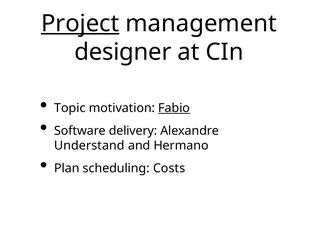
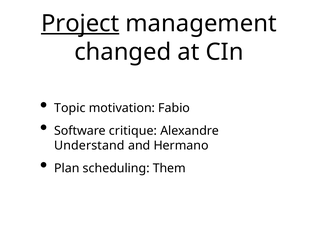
designer: designer -> changed
Fabio underline: present -> none
delivery: delivery -> critique
Costs: Costs -> Them
